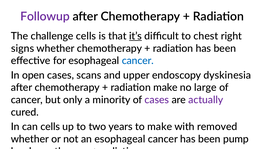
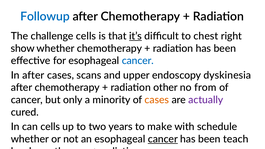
Followup colour: purple -> blue
signs: signs -> show
In open: open -> after
radiation make: make -> other
large: large -> from
cases at (157, 100) colour: purple -> orange
removed: removed -> schedule
cancer at (163, 139) underline: none -> present
pump: pump -> teach
